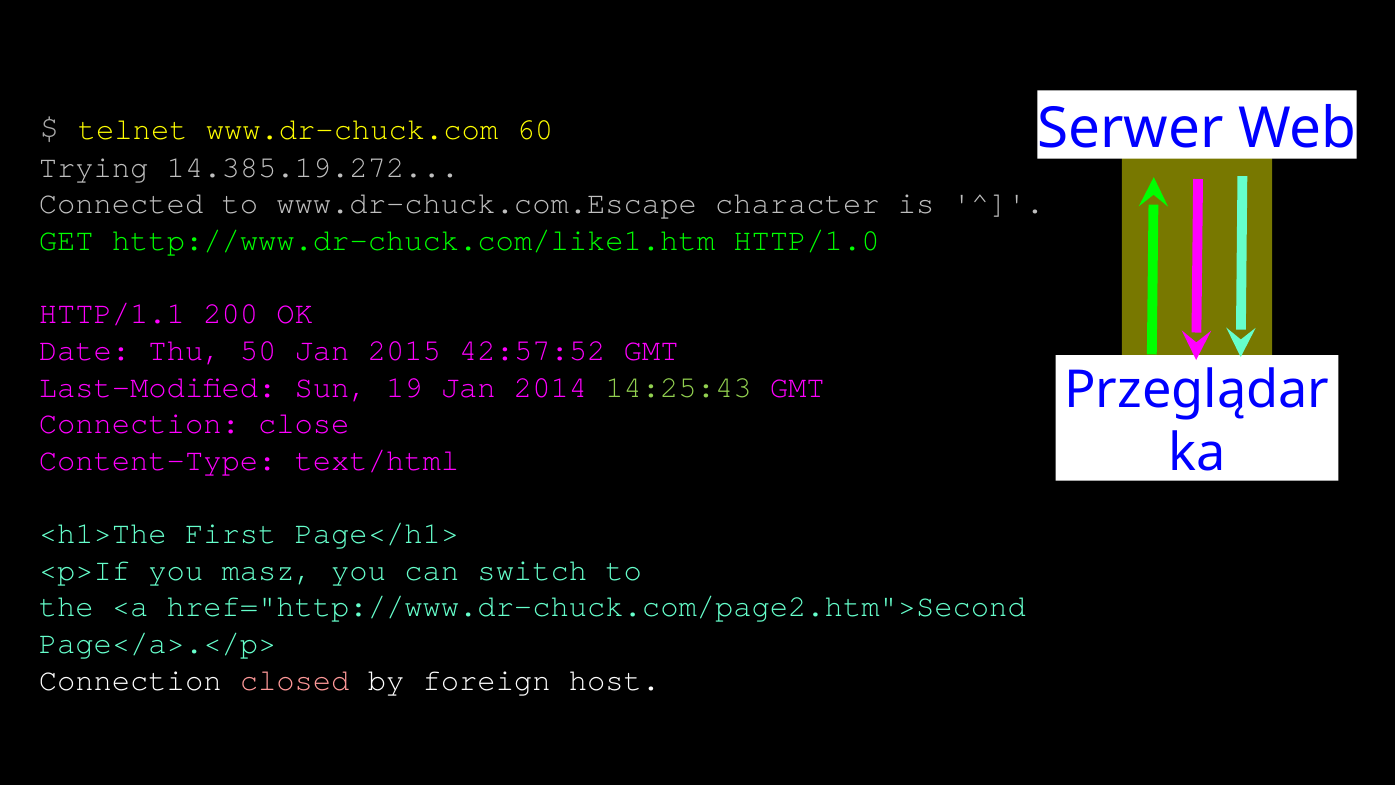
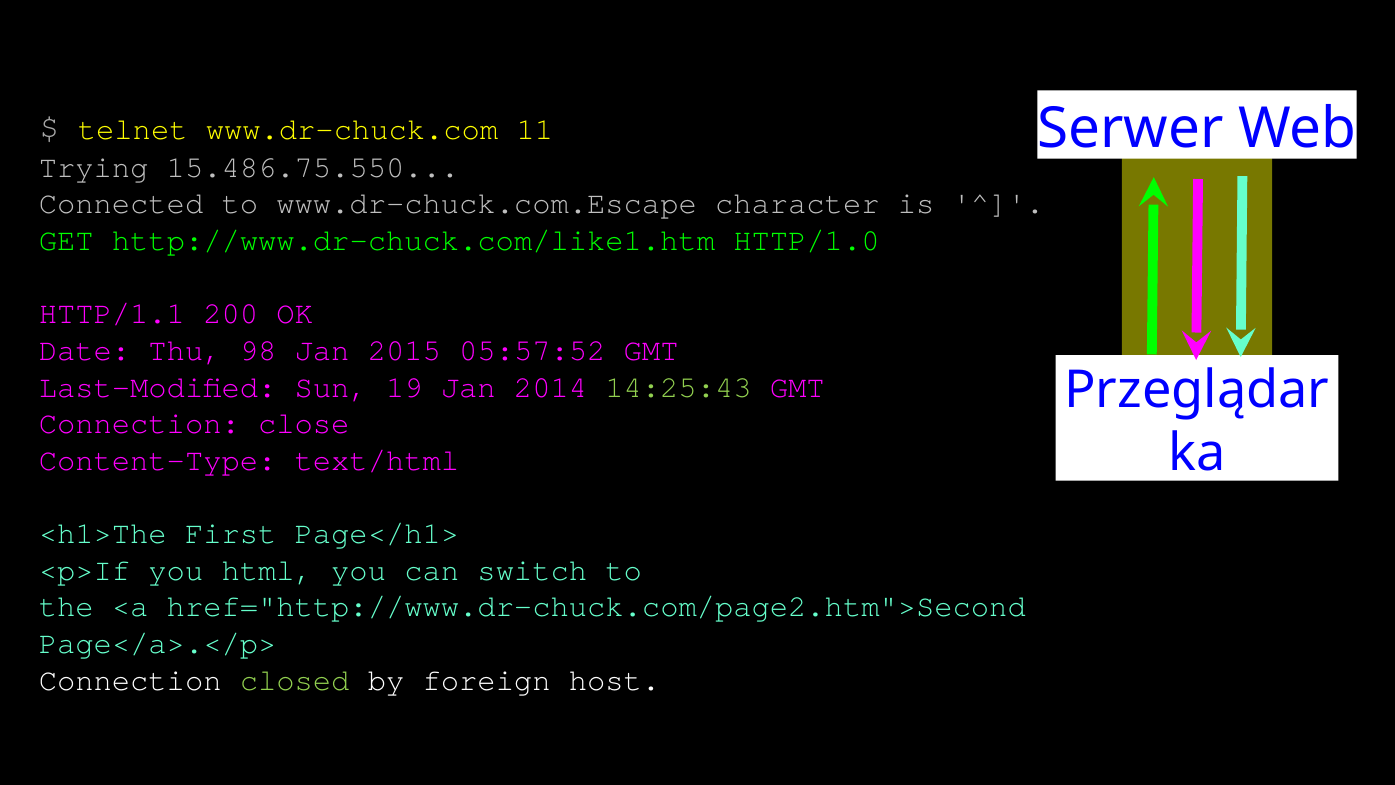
60: 60 -> 11
14.385.19.272: 14.385.19.272 -> 15.486.75.550
50: 50 -> 98
42:57:52: 42:57:52 -> 05:57:52
masz: masz -> html
closed colour: pink -> light green
